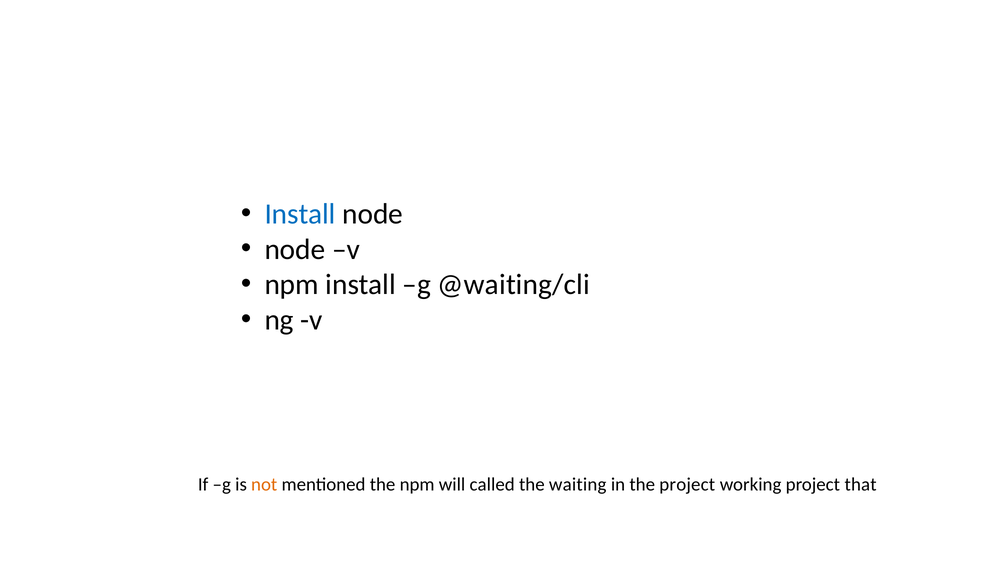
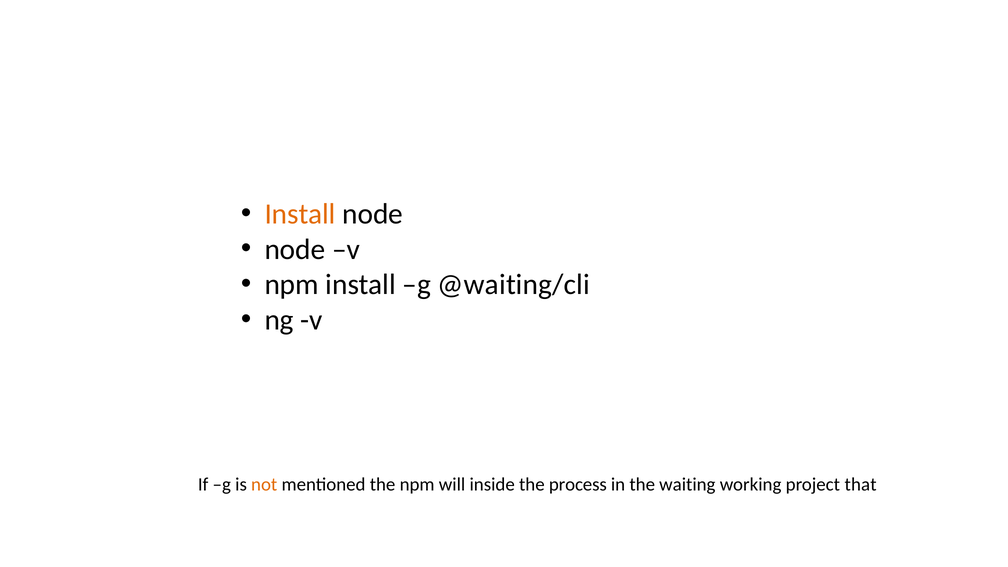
Install at (300, 214) colour: blue -> orange
called: called -> inside
waiting: waiting -> process
the project: project -> waiting
